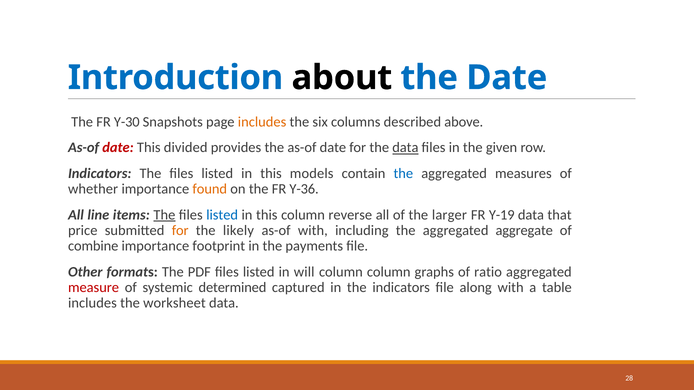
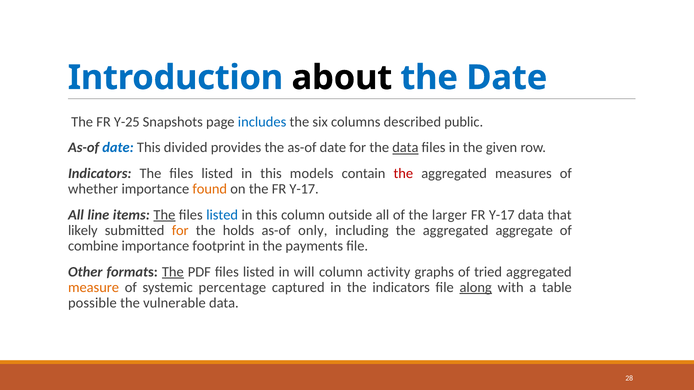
Y-30: Y-30 -> Y-25
includes at (262, 122) colour: orange -> blue
above: above -> public
date at (118, 148) colour: red -> blue
the at (403, 174) colour: blue -> red
the FR Y-36: Y-36 -> Y-17
reverse: reverse -> outside
Y-19 at (502, 215): Y-19 -> Y-17
price: price -> likely
likely: likely -> holds
as-of with: with -> only
The at (173, 272) underline: none -> present
column column: column -> activity
ratio: ratio -> tried
measure colour: red -> orange
determined: determined -> percentage
along underline: none -> present
includes at (92, 303): includes -> possible
worksheet: worksheet -> vulnerable
